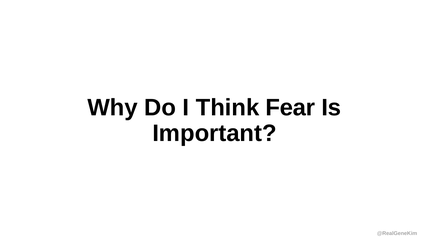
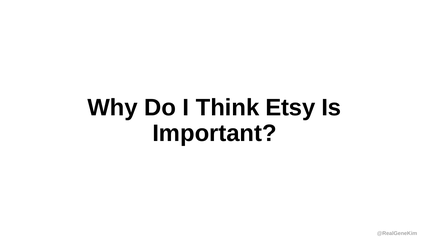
Fear: Fear -> Etsy
